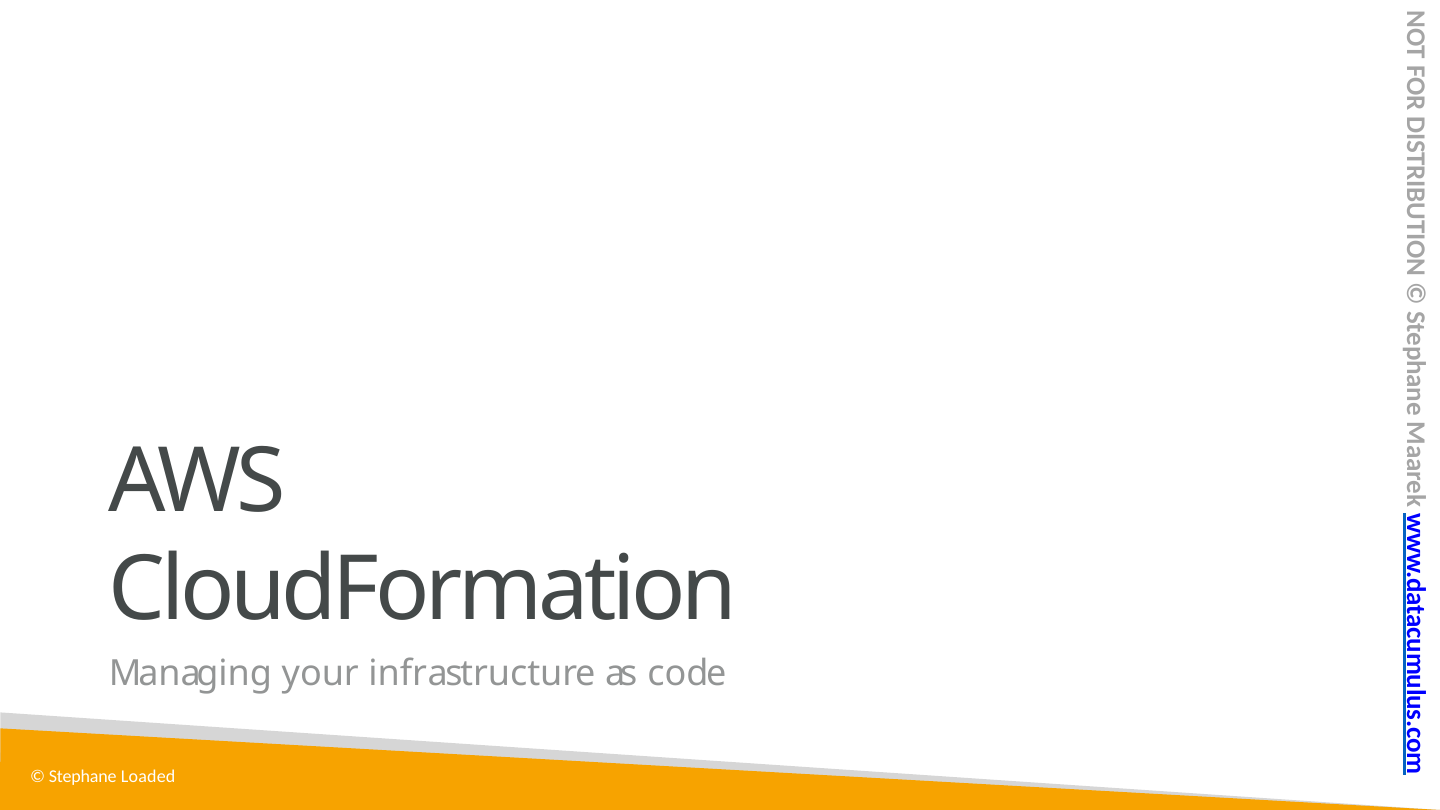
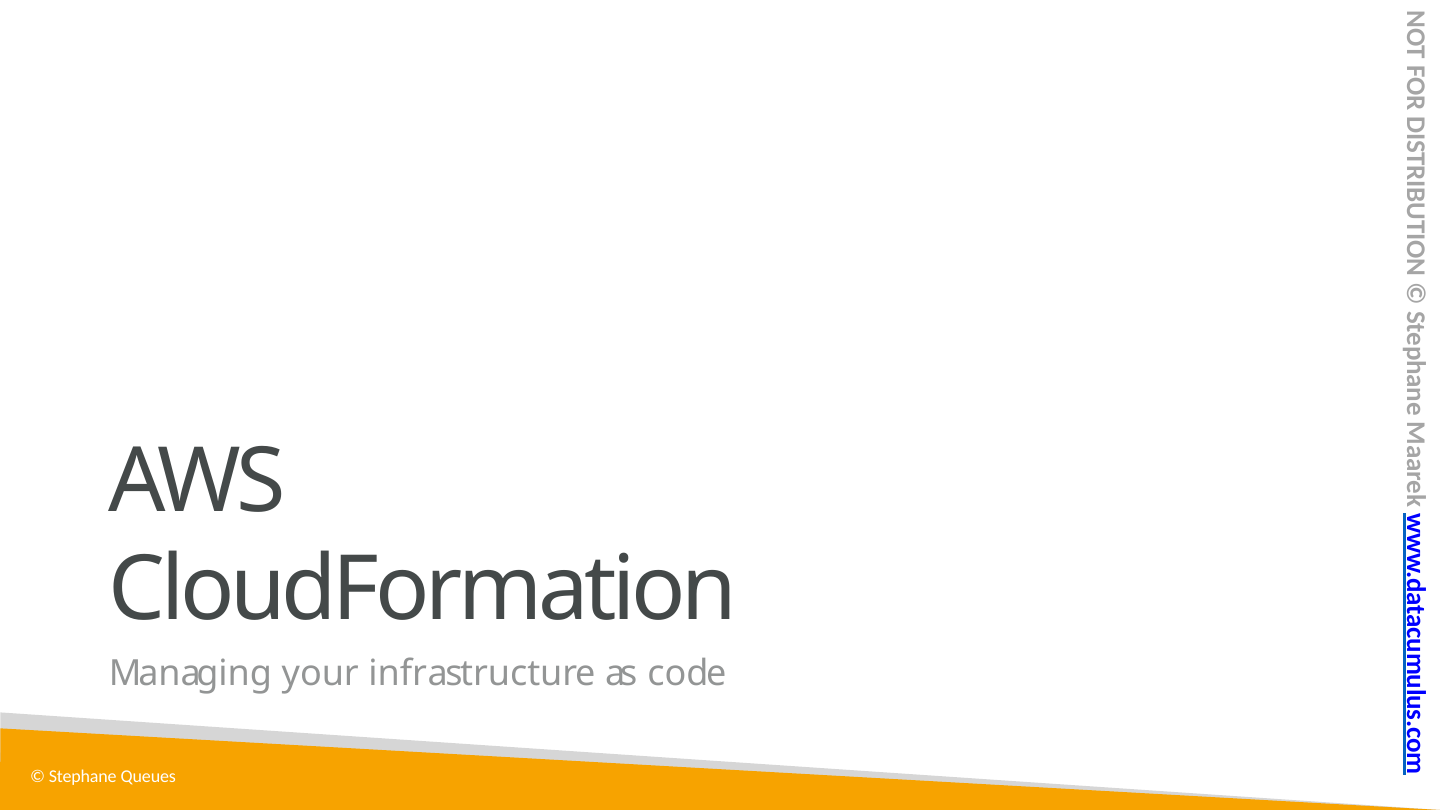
Loaded: Loaded -> Queues
